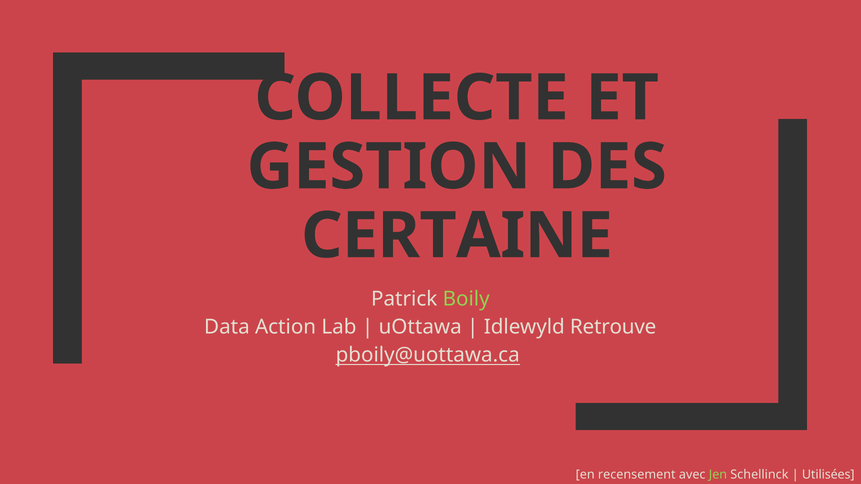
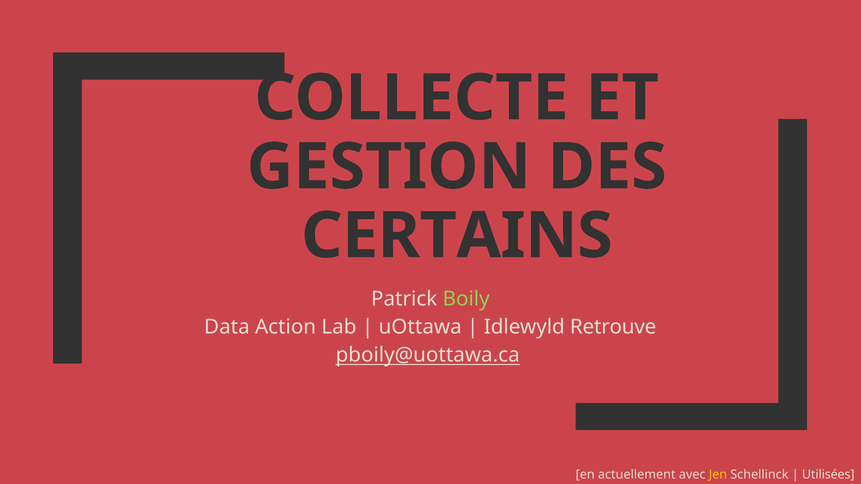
CERTAINE: CERTAINE -> CERTAINS
recensement: recensement -> actuellement
Jen colour: light green -> yellow
